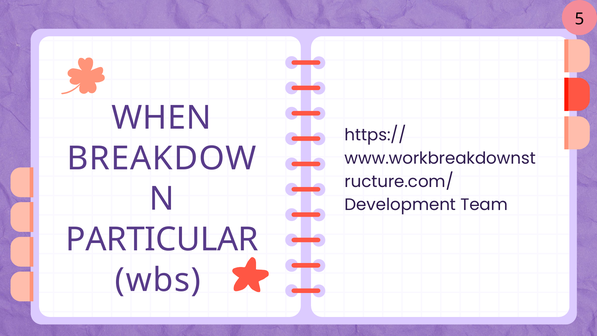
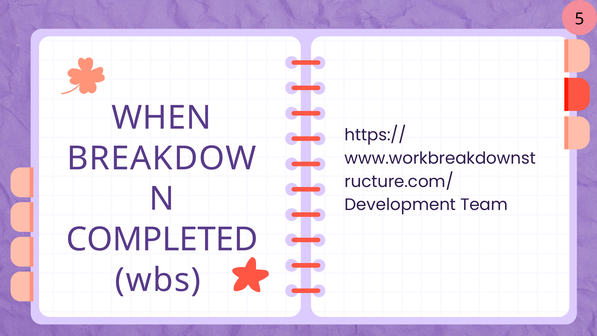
PARTICULAR: PARTICULAR -> COMPLETED
